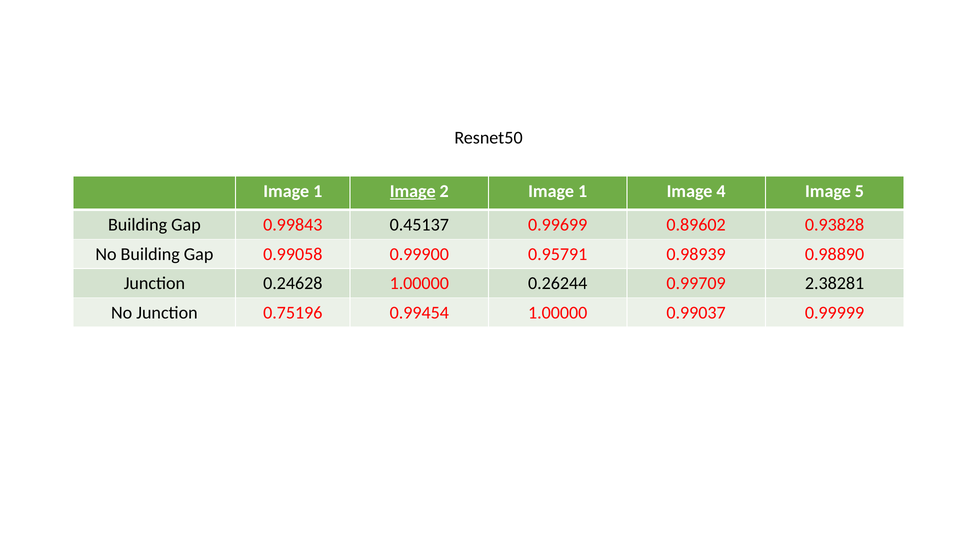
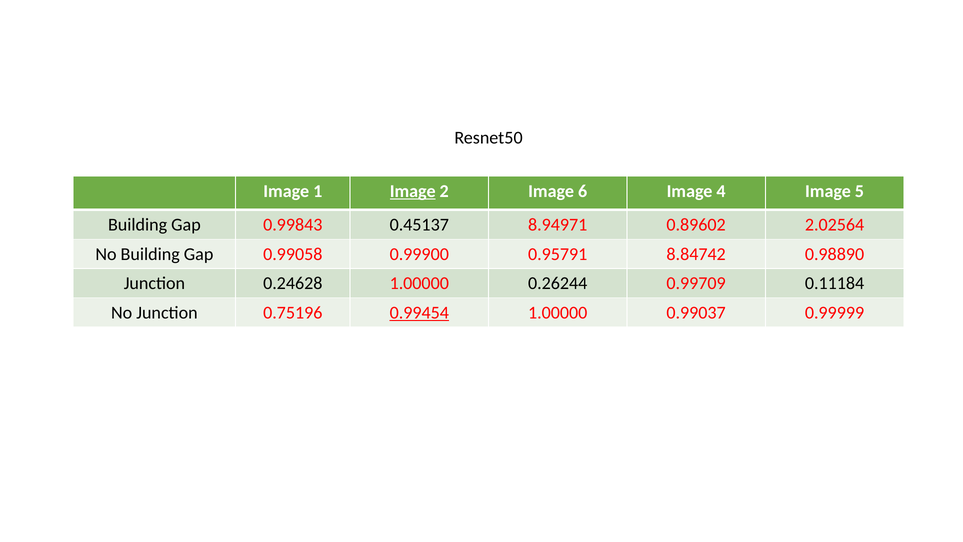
2 Image 1: 1 -> 6
0.99699: 0.99699 -> 8.94971
0.93828: 0.93828 -> 2.02564
0.98939: 0.98939 -> 8.84742
2.38281: 2.38281 -> 0.11184
0.99454 underline: none -> present
